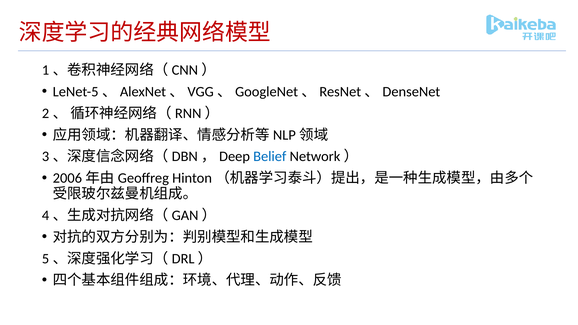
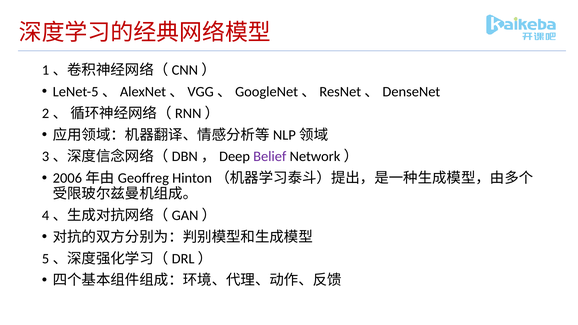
Belief colour: blue -> purple
